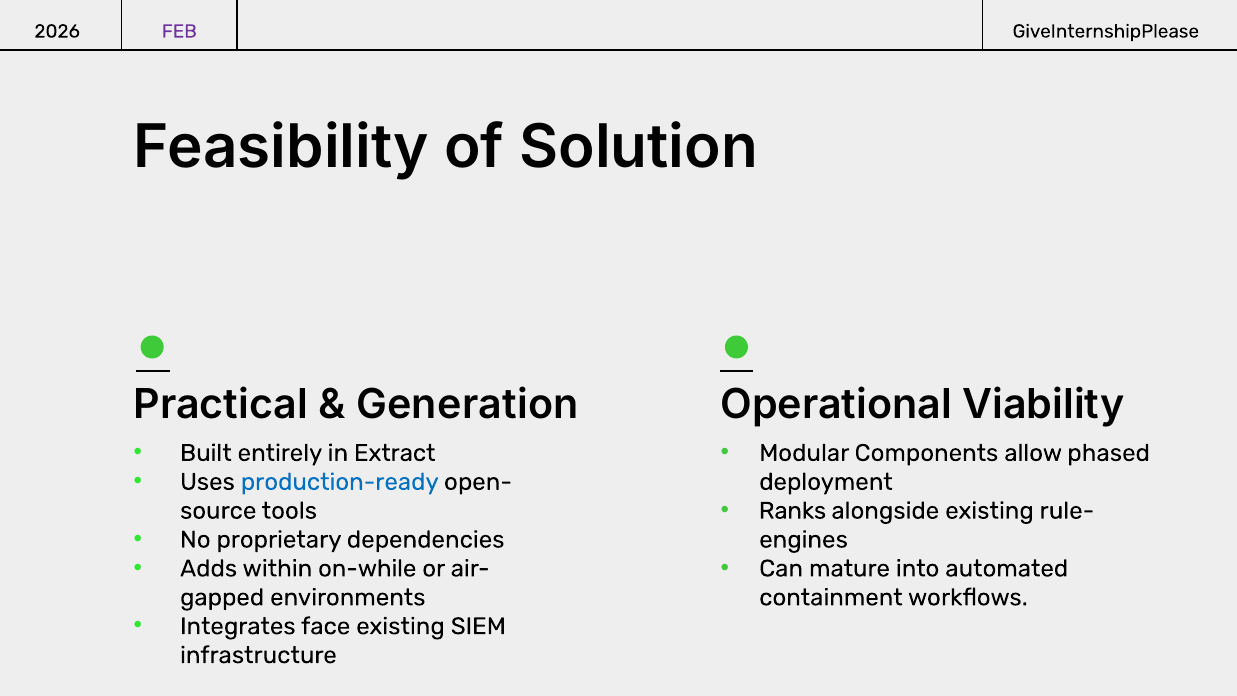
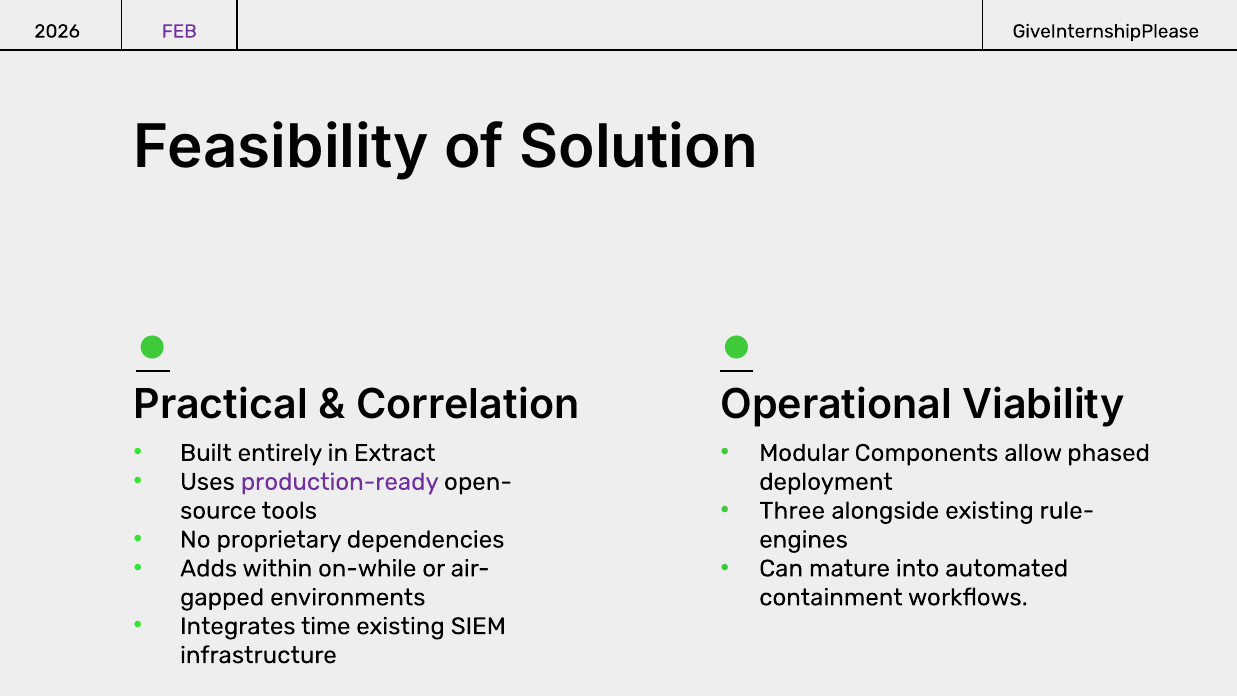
Generation: Generation -> Correlation
production-ready colour: blue -> purple
Ranks: Ranks -> Three
face: face -> time
